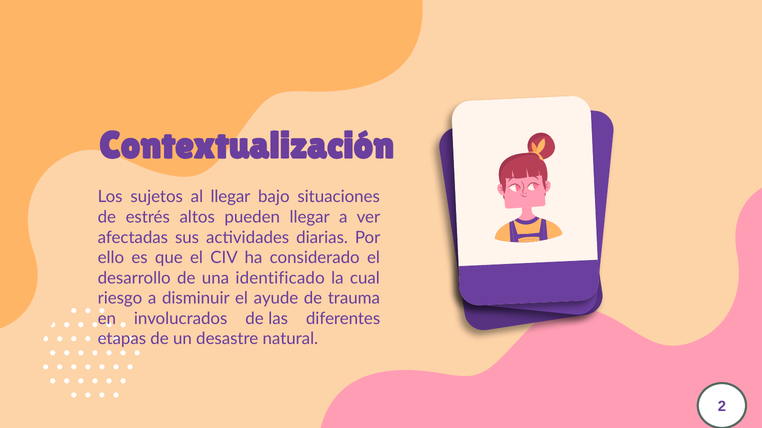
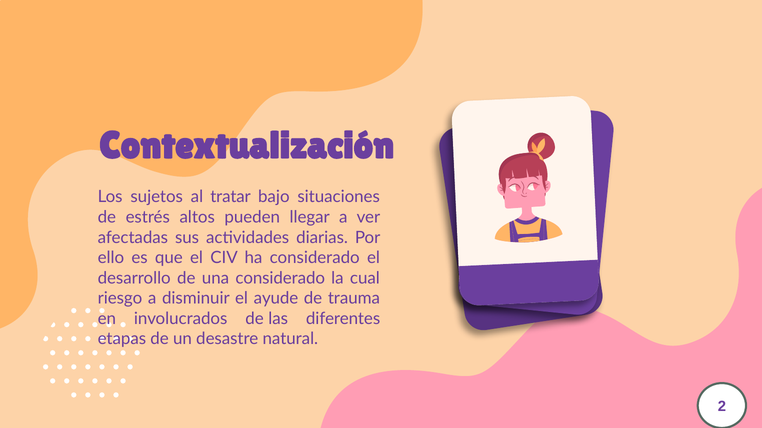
al llegar: llegar -> tratar
una identificado: identificado -> considerado
